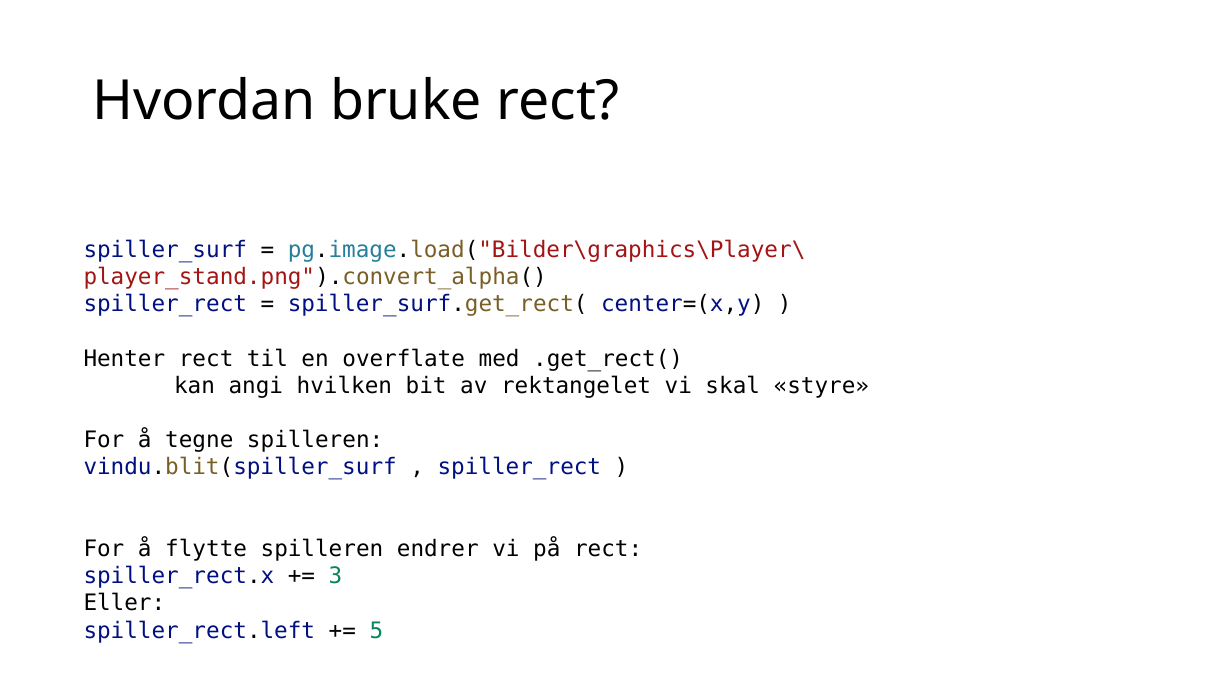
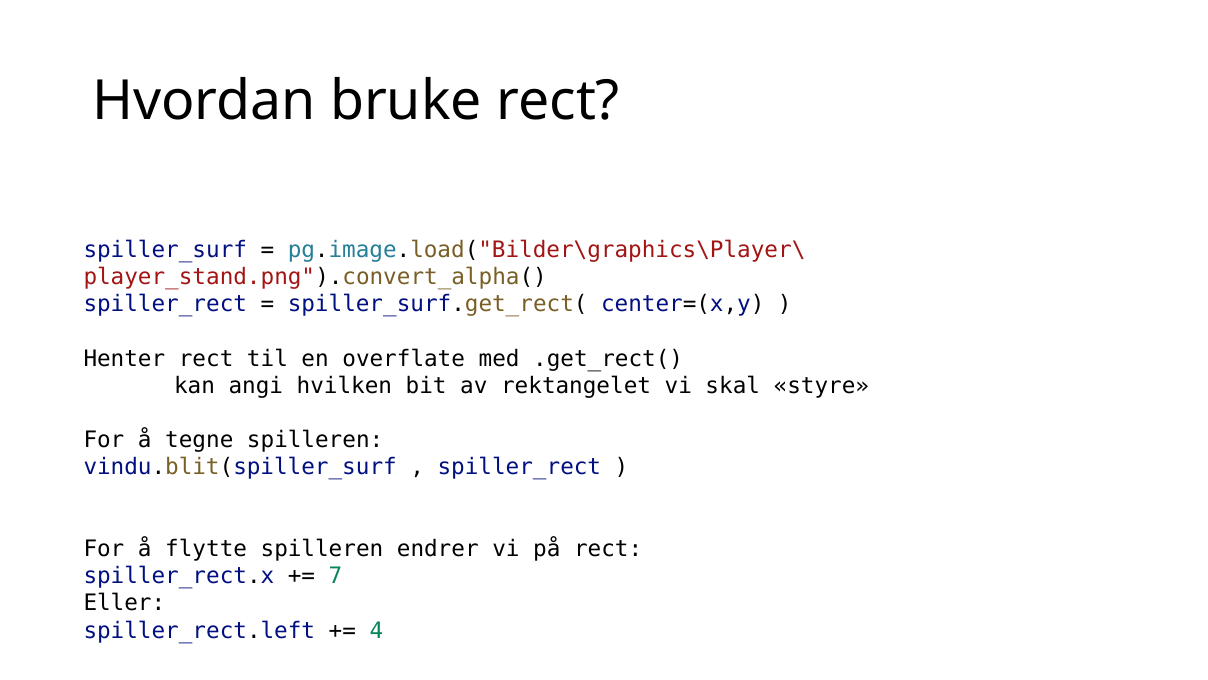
3: 3 -> 7
5: 5 -> 4
